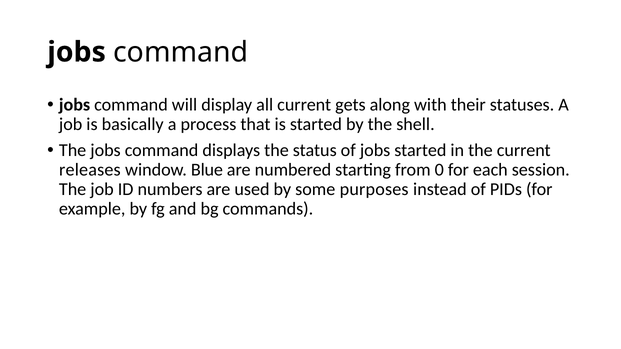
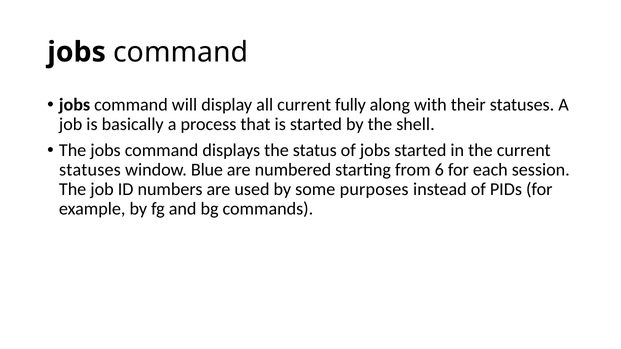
gets: gets -> fully
releases at (90, 170): releases -> statuses
0: 0 -> 6
